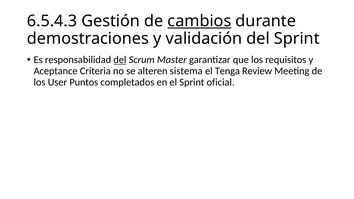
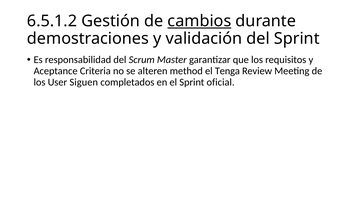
6.5.4.3: 6.5.4.3 -> 6.5.1.2
del at (120, 60) underline: present -> none
sistema: sistema -> method
Puntos: Puntos -> Siguen
